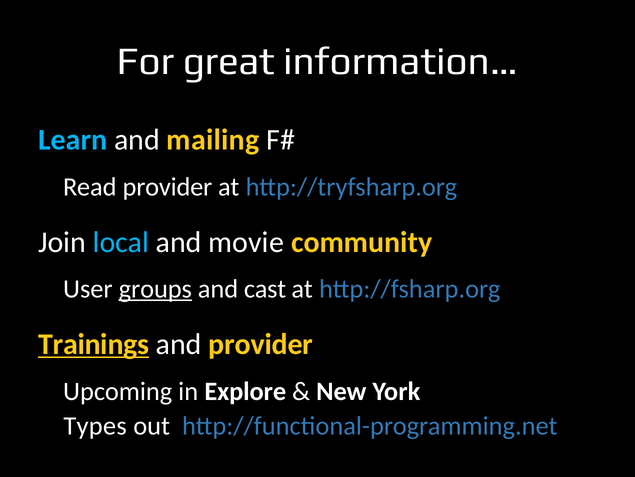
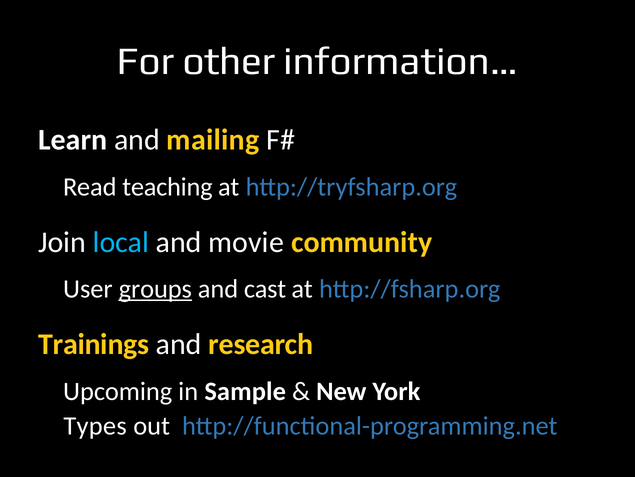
great: great -> other
Learn colour: light blue -> white
Read provider: provider -> teaching
Trainings underline: present -> none
and provider: provider -> research
Explore: Explore -> Sample
